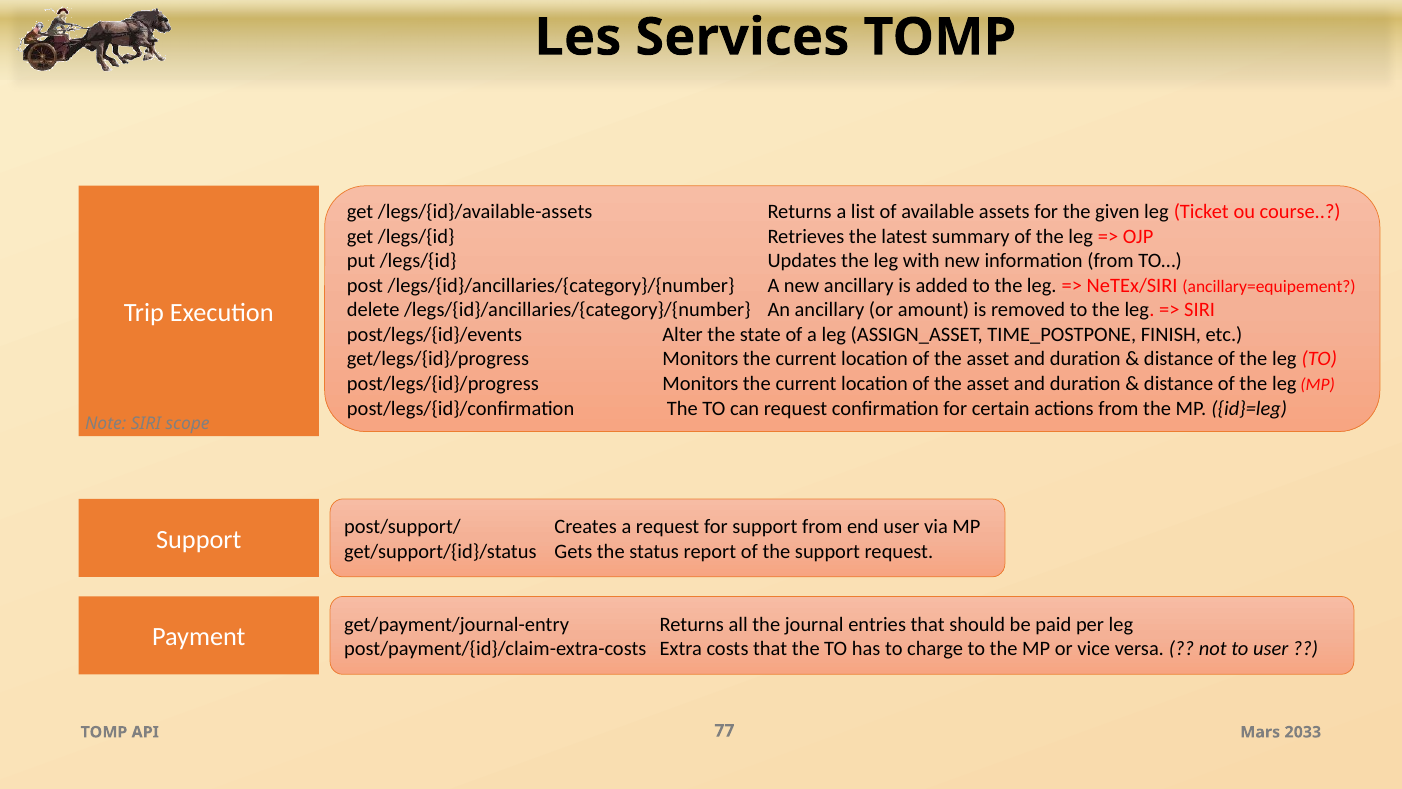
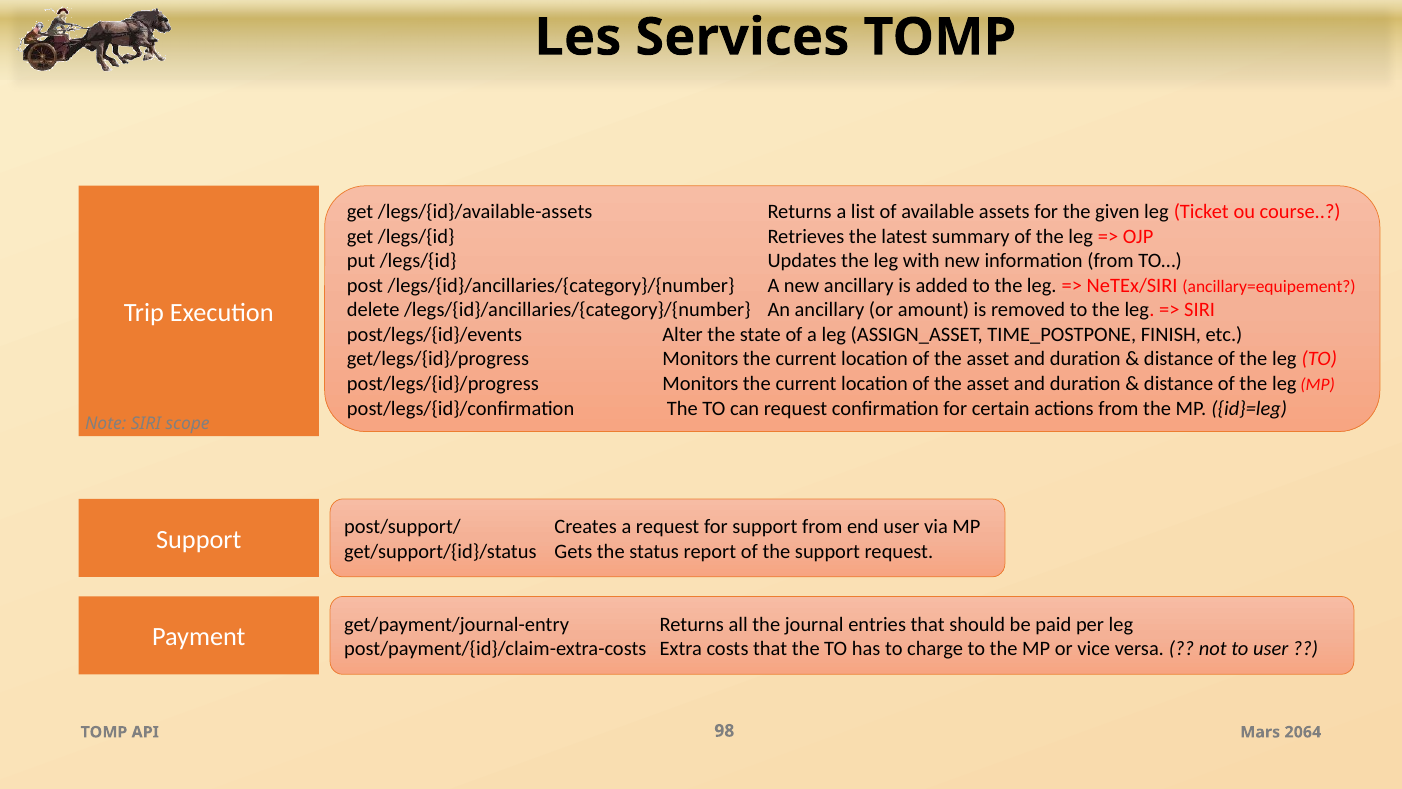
77: 77 -> 98
2033: 2033 -> 2064
